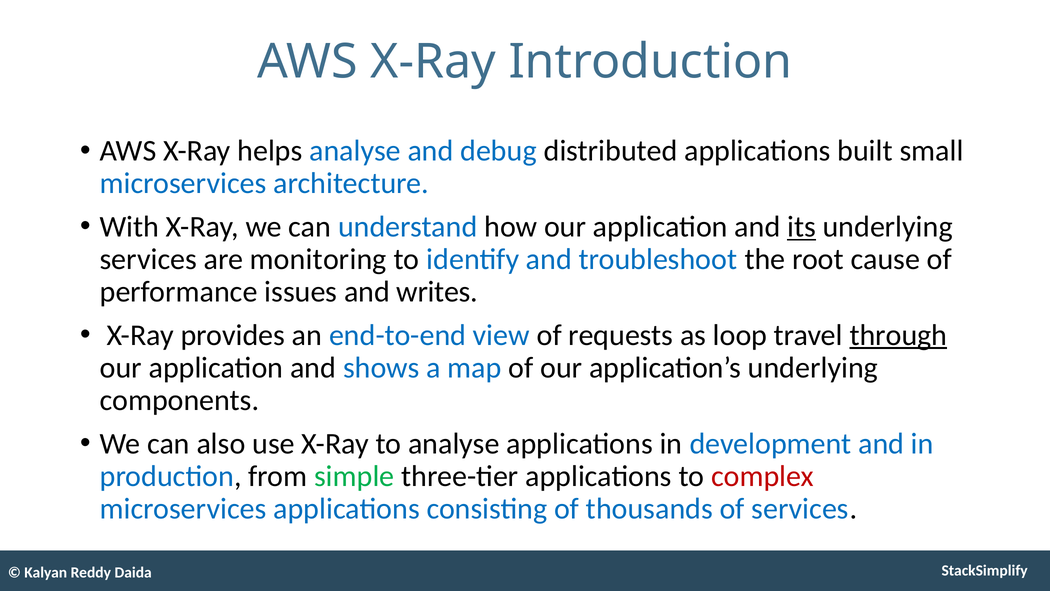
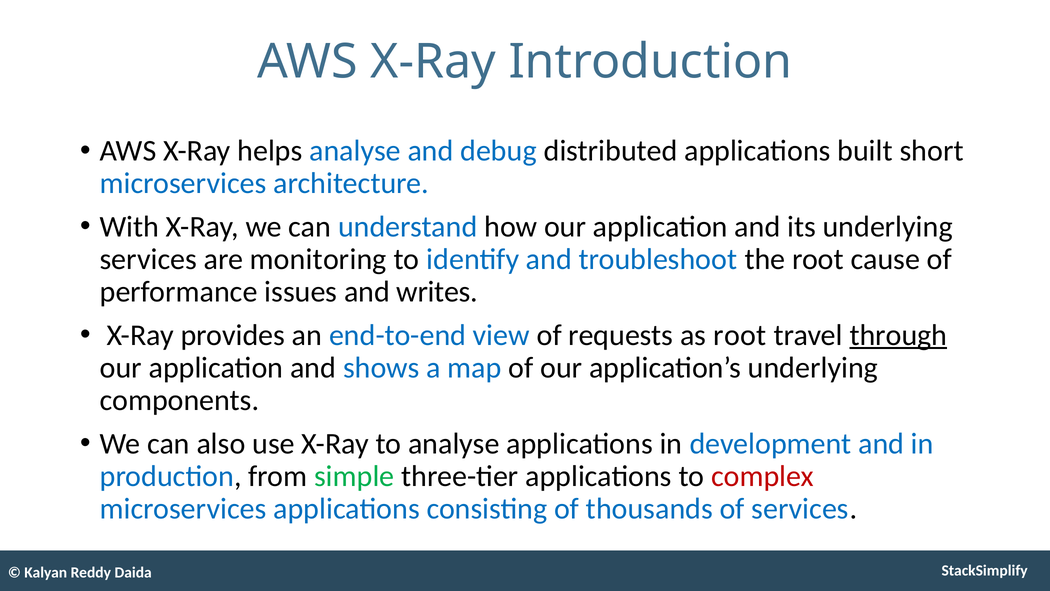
small: small -> short
its underline: present -> none
as loop: loop -> root
